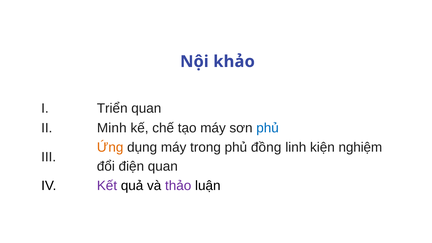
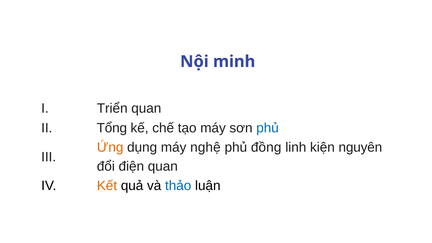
khảo: khảo -> minh
Minh: Minh -> Tổng
trong: trong -> nghệ
nghiệm: nghiệm -> nguyên
Kết colour: purple -> orange
thảo colour: purple -> blue
